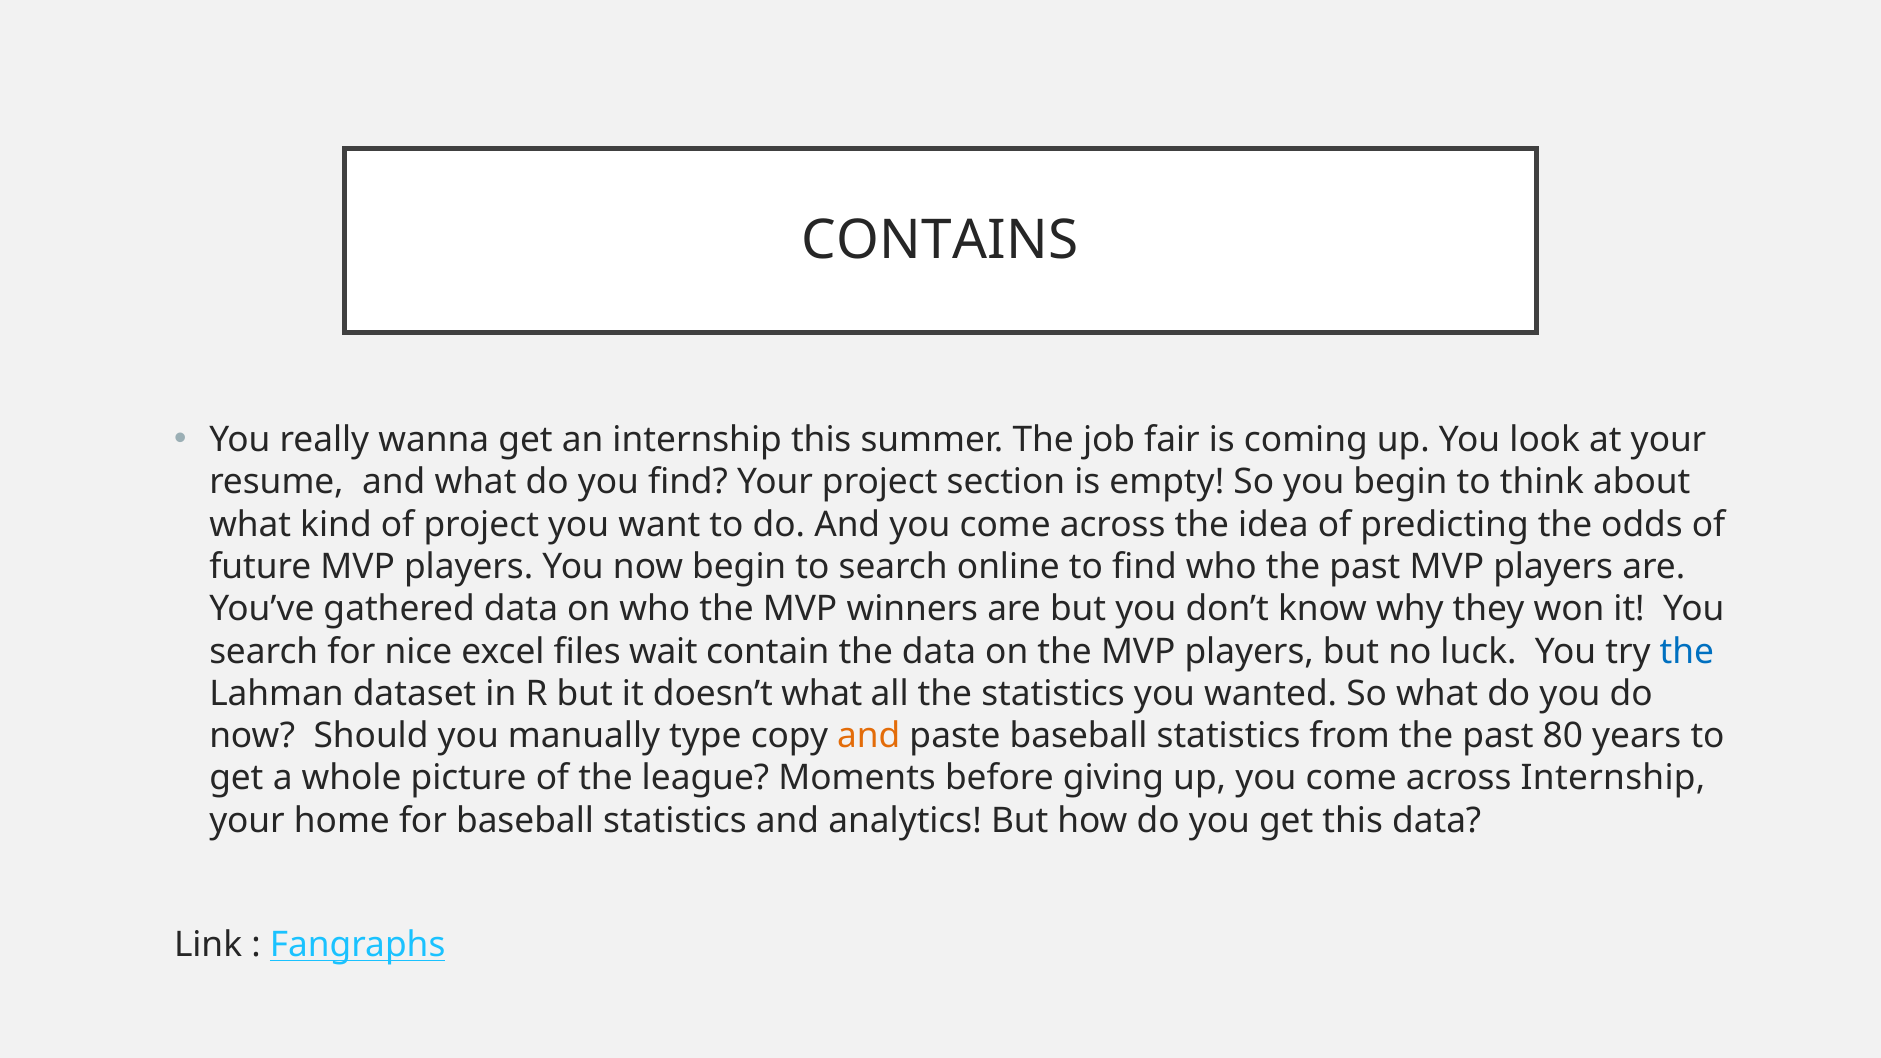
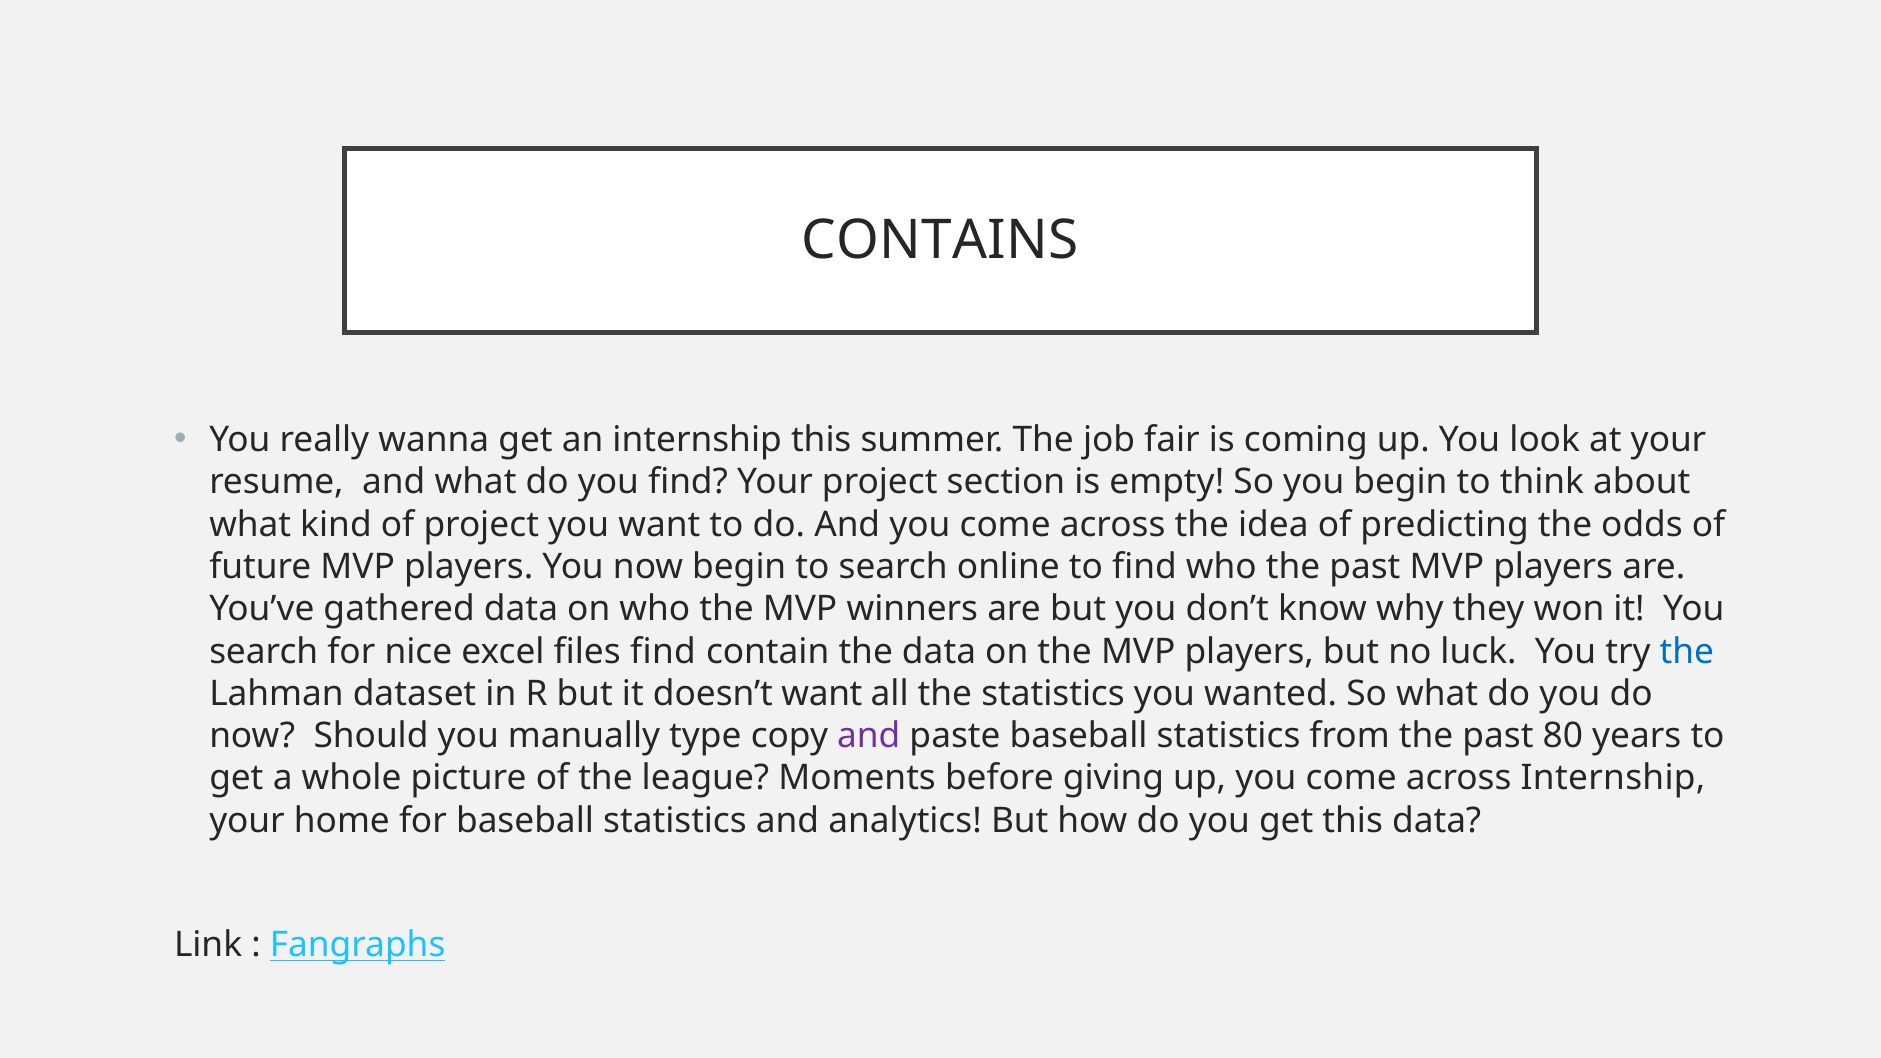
files wait: wait -> find
doesn’t what: what -> want
and at (869, 736) colour: orange -> purple
